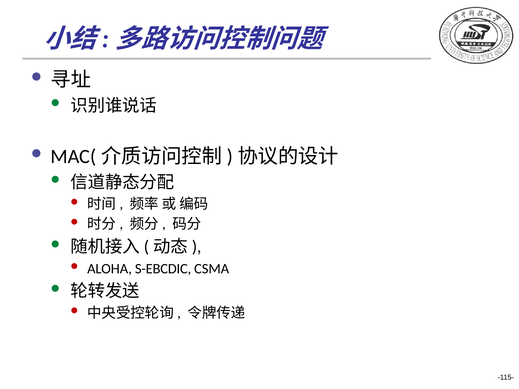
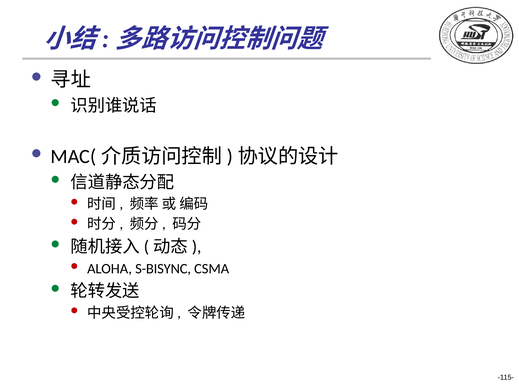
S-EBCDIC: S-EBCDIC -> S-BISYNC
